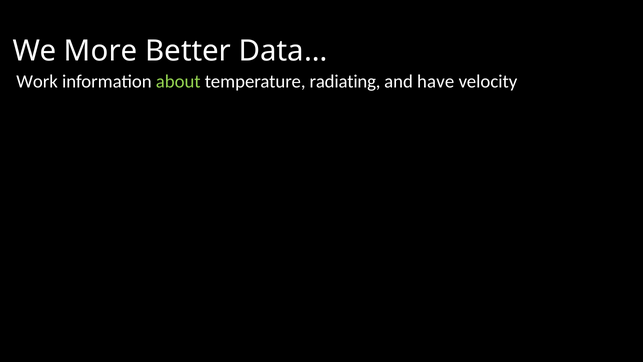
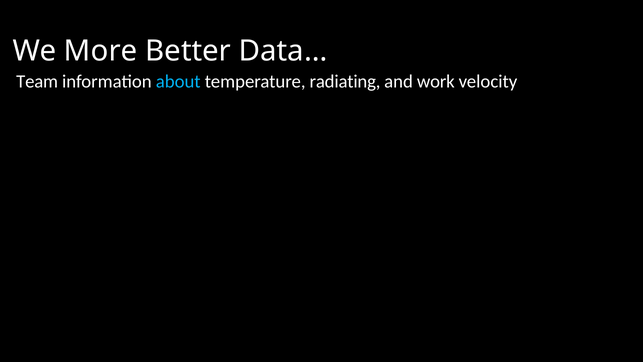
Work: Work -> Team
about colour: light green -> light blue
have: have -> work
